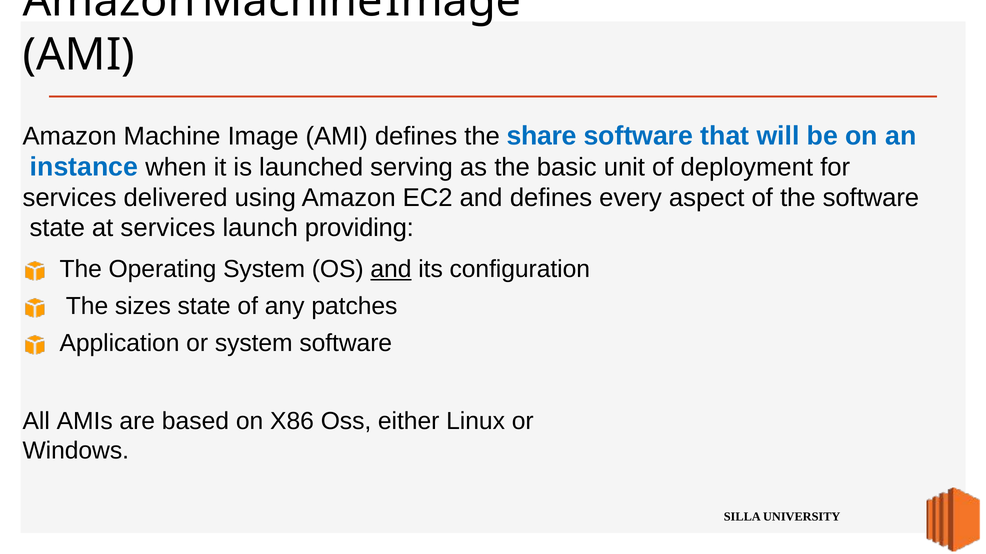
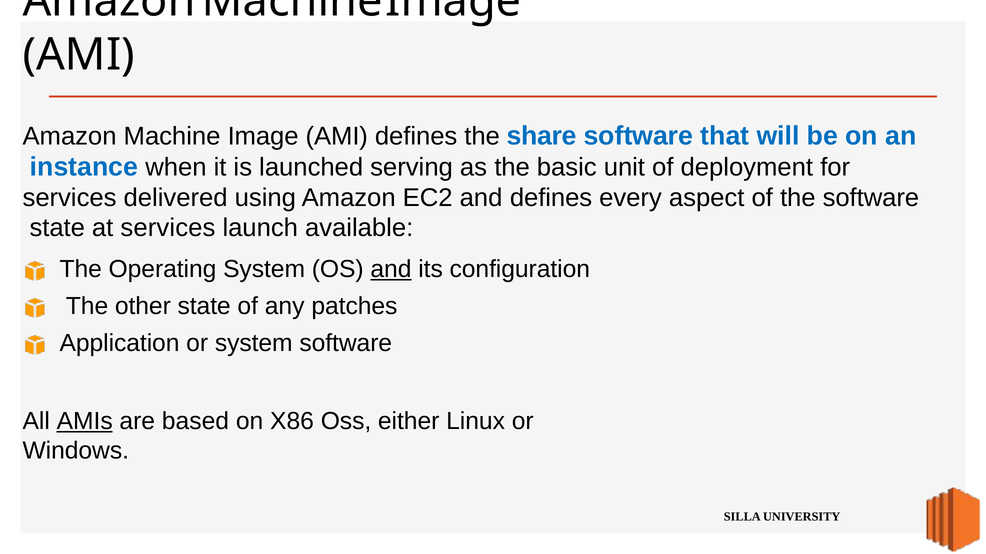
providing: providing -> available
sizes: sizes -> other
AMIs underline: none -> present
